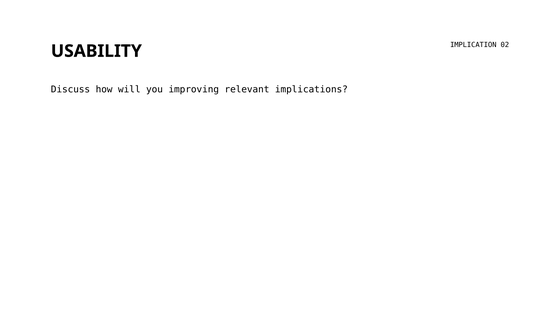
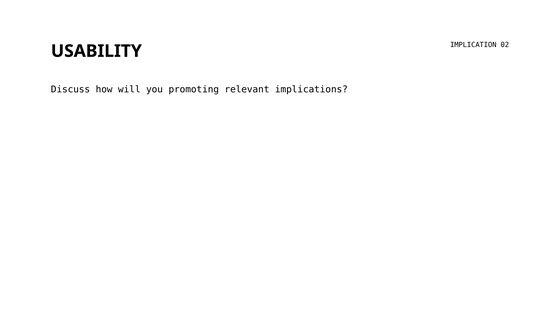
improving: improving -> promoting
